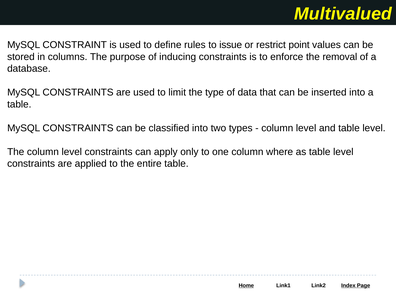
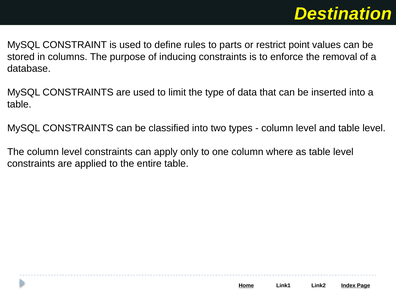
Multivalued: Multivalued -> Destination
issue: issue -> parts
